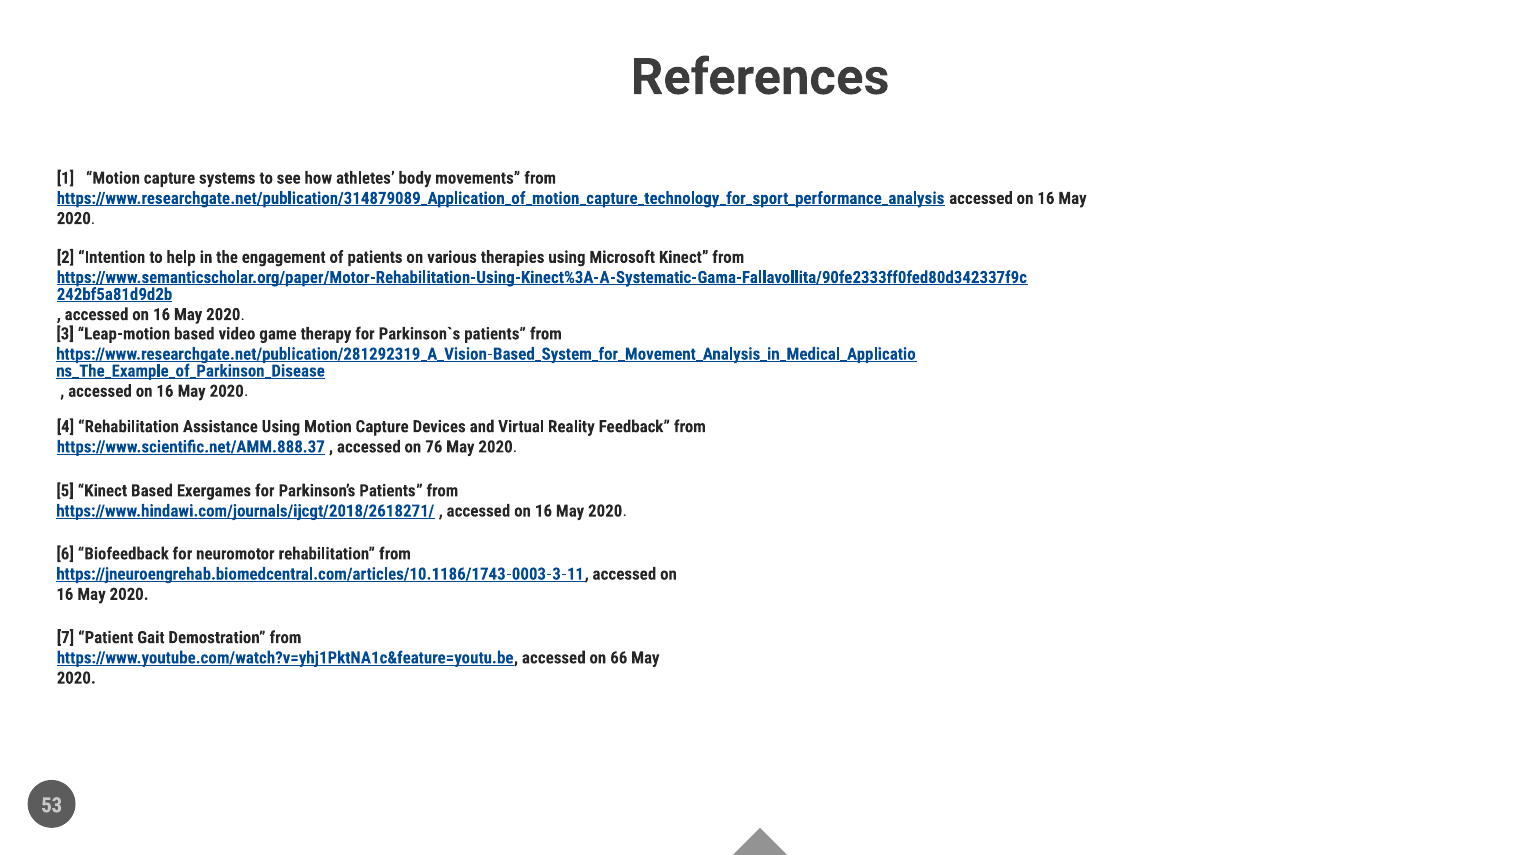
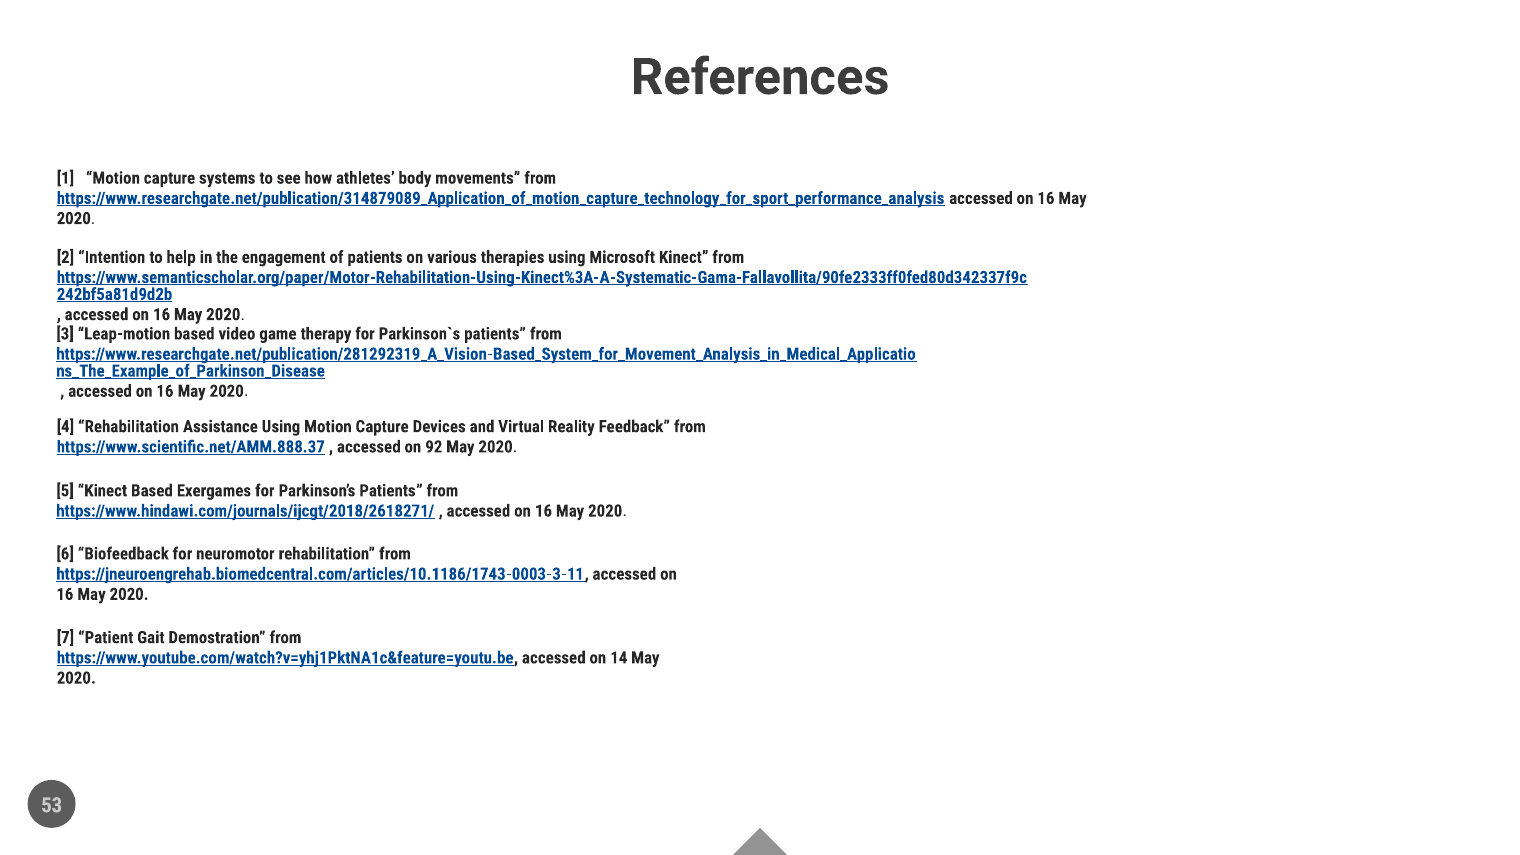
76: 76 -> 92
66: 66 -> 14
